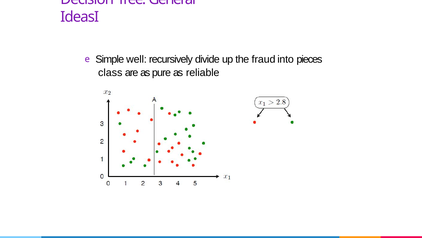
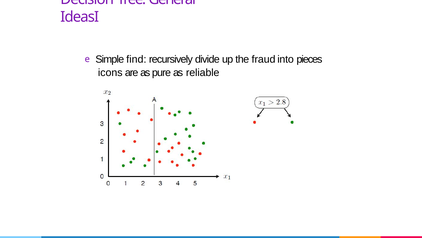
well: well -> find
class: class -> icons
